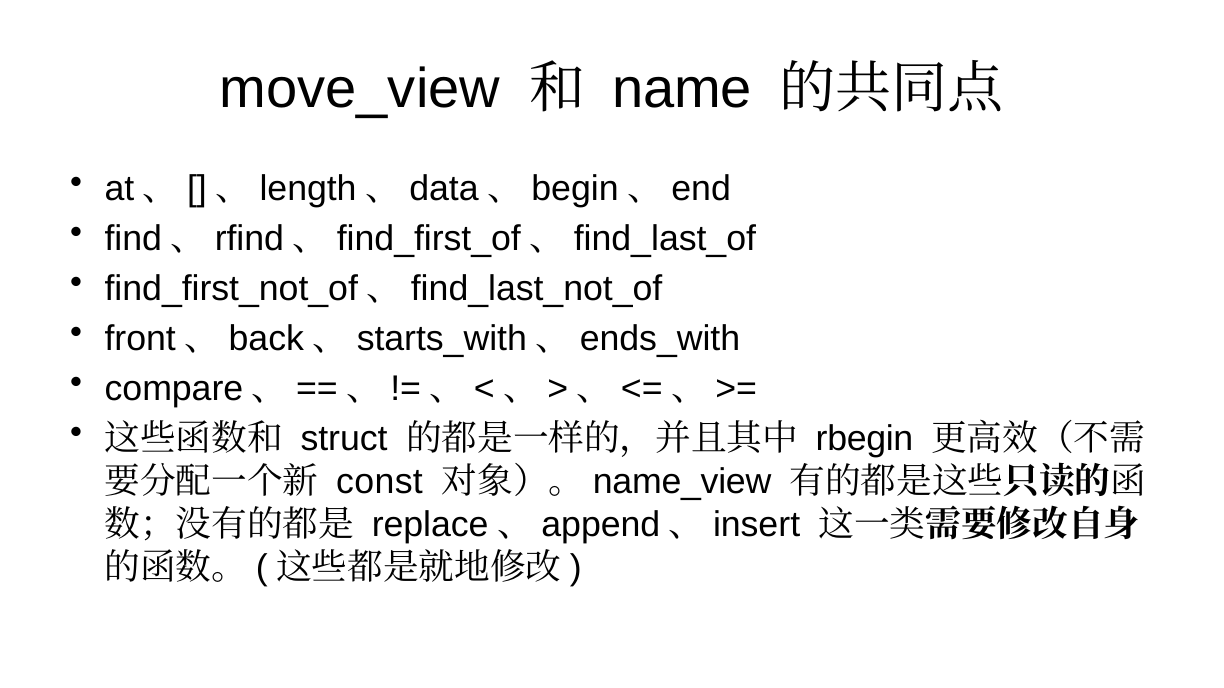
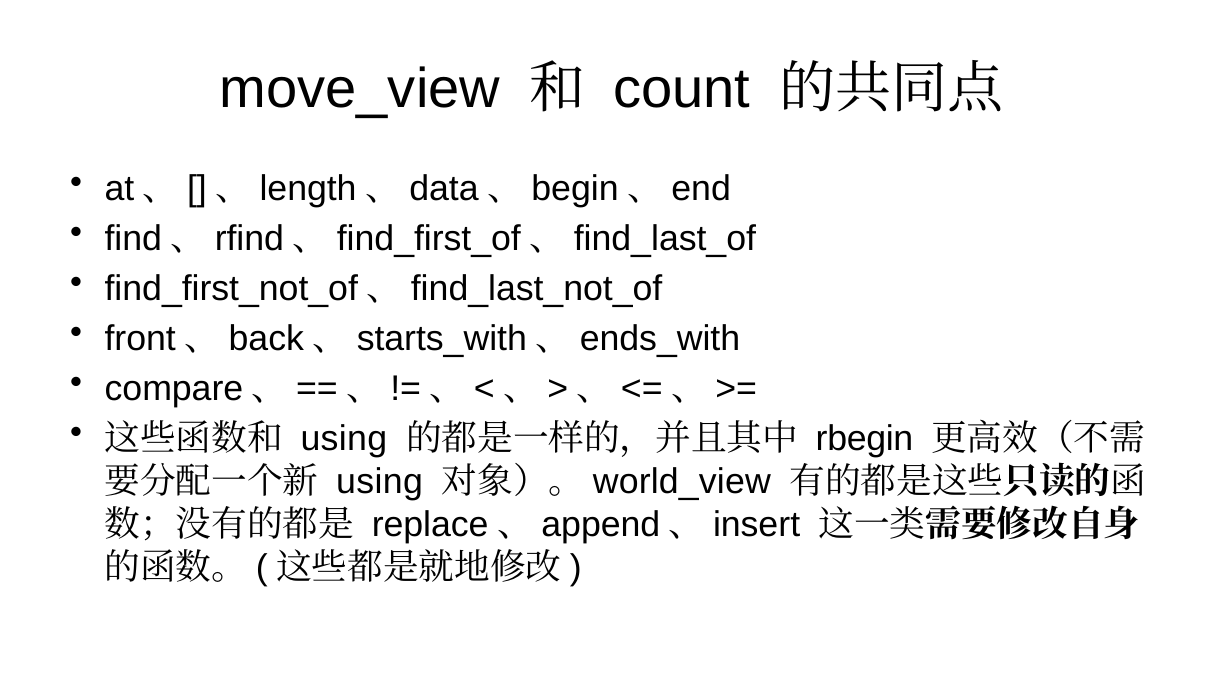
name: name -> count
struct at (344, 439): struct -> using
const at (380, 482): const -> using
name_view: name_view -> world_view
